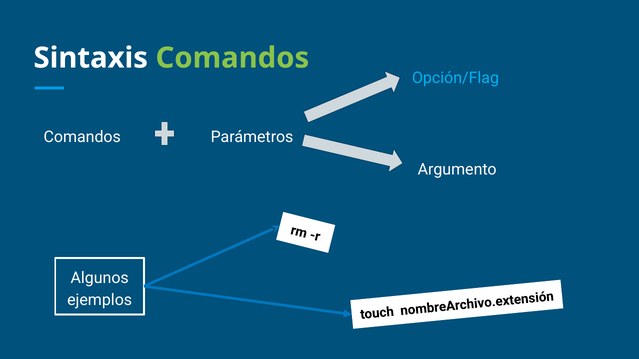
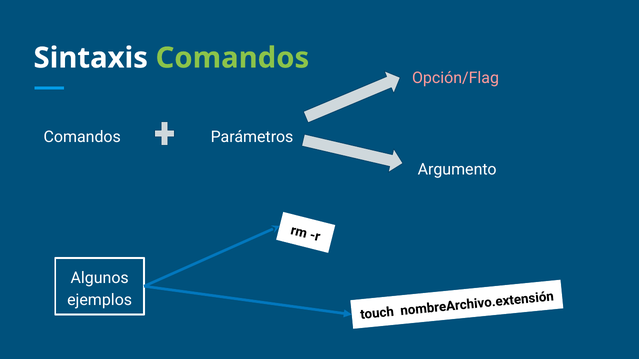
Opción/Flag colour: light blue -> pink
